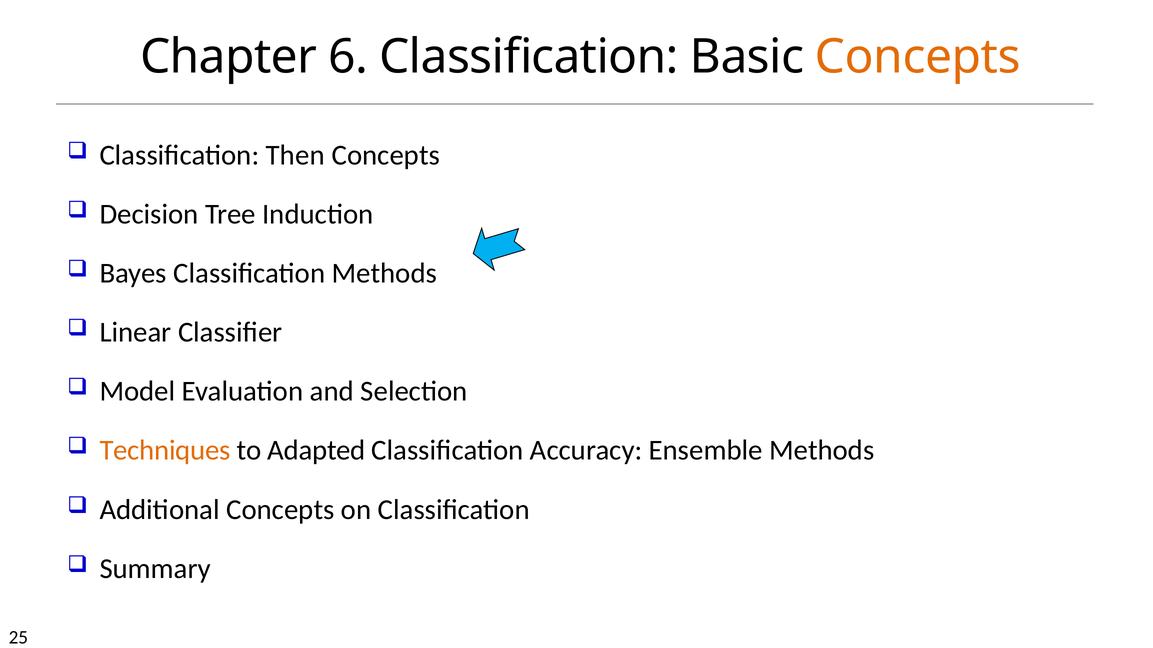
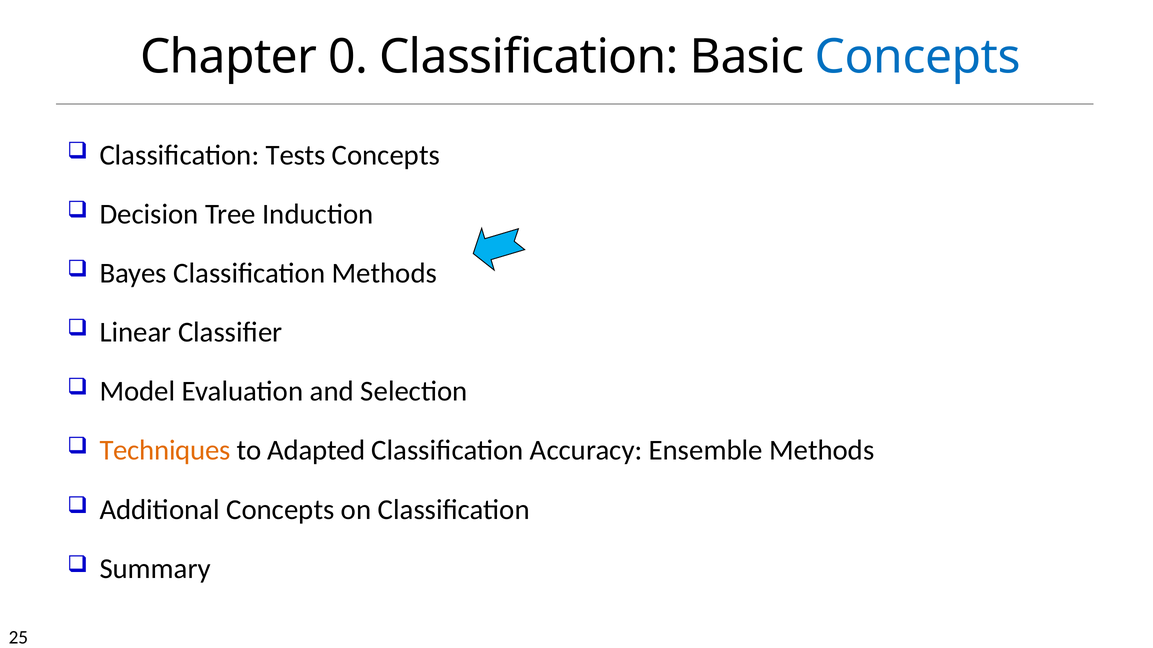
6: 6 -> 0
Concepts at (918, 57) colour: orange -> blue
Then: Then -> Tests
